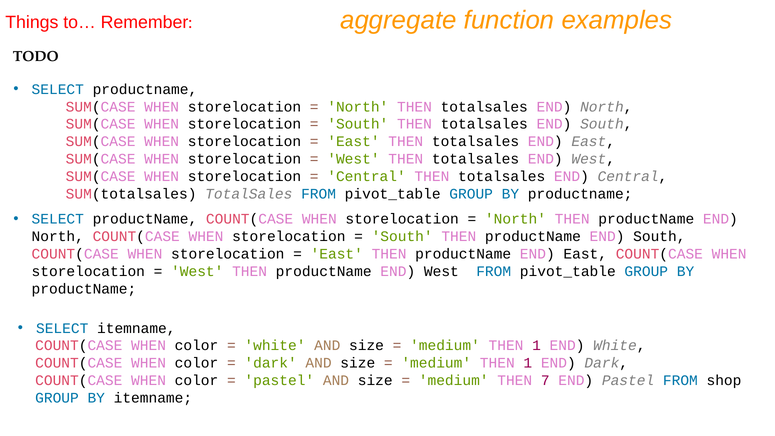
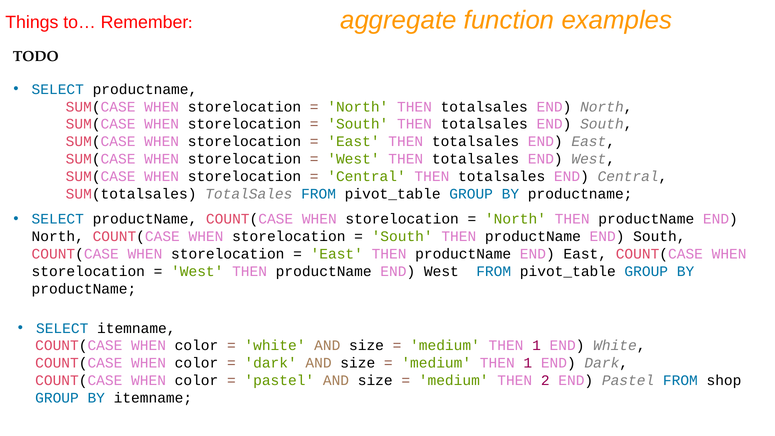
7: 7 -> 2
